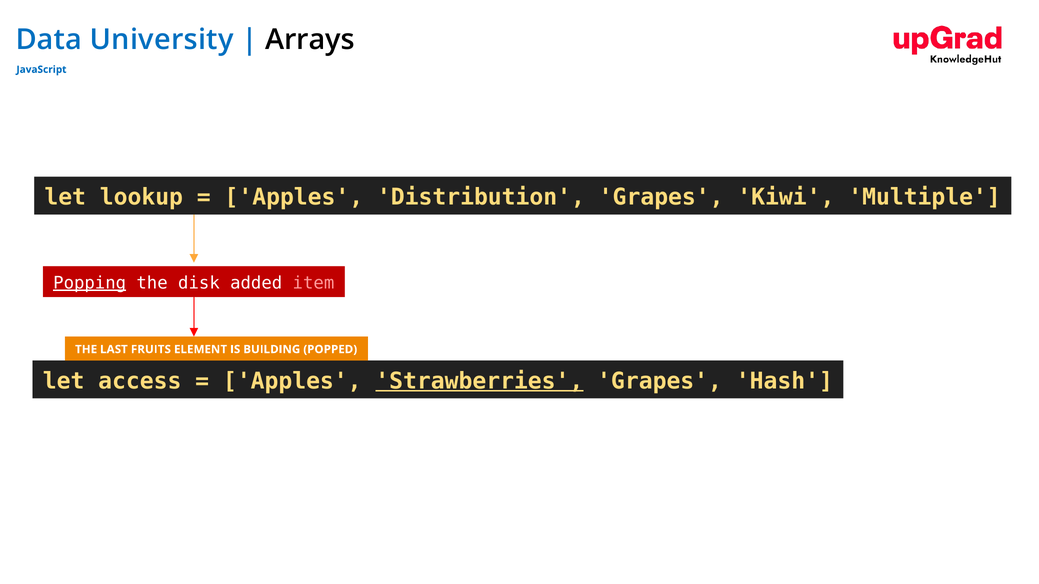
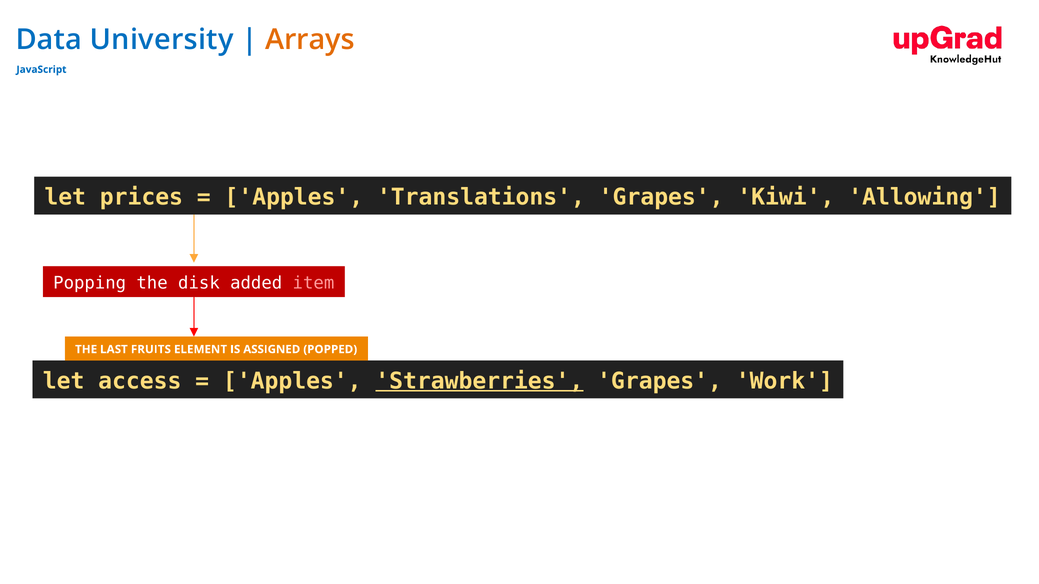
Arrays colour: black -> orange
lookup: lookup -> prices
Distribution: Distribution -> Translations
Multiple: Multiple -> Allowing
Popping underline: present -> none
BUILDING: BUILDING -> ASSIGNED
Hash: Hash -> Work
